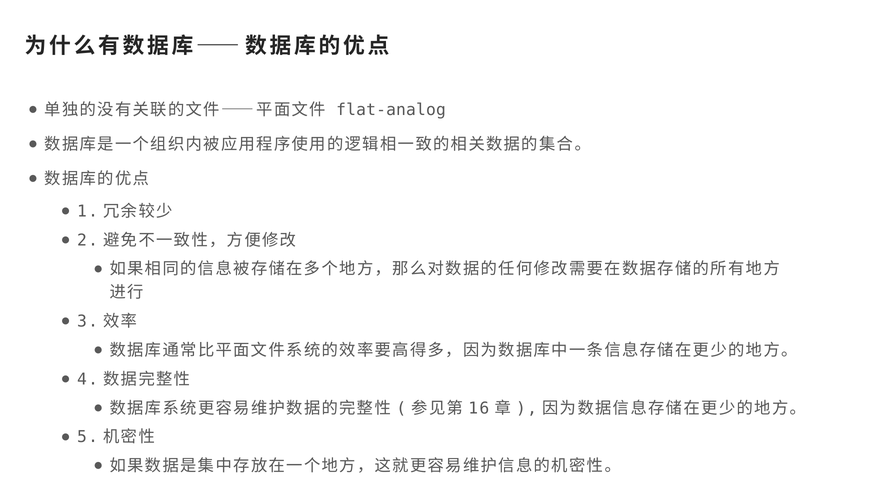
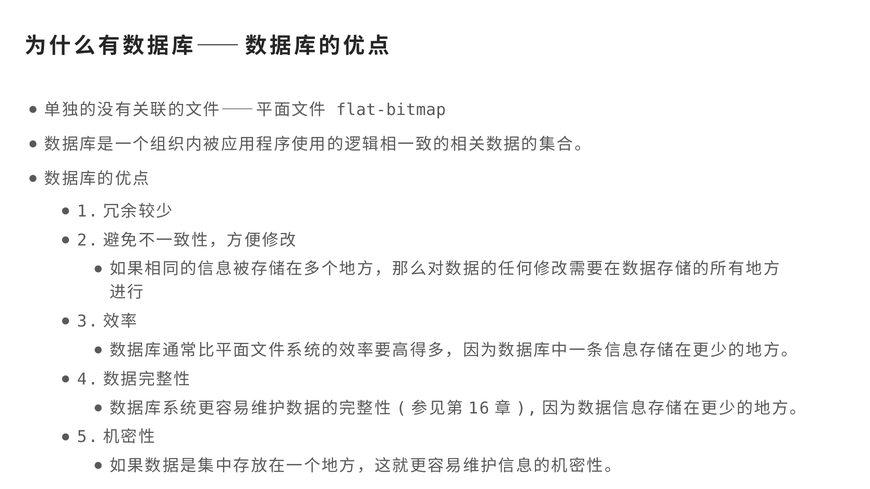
flat-analog: flat-analog -> flat-bitmap
